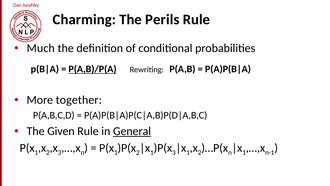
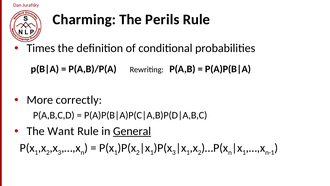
Much: Much -> Times
P(A,B)/P(A underline: present -> none
together: together -> correctly
Given: Given -> Want
